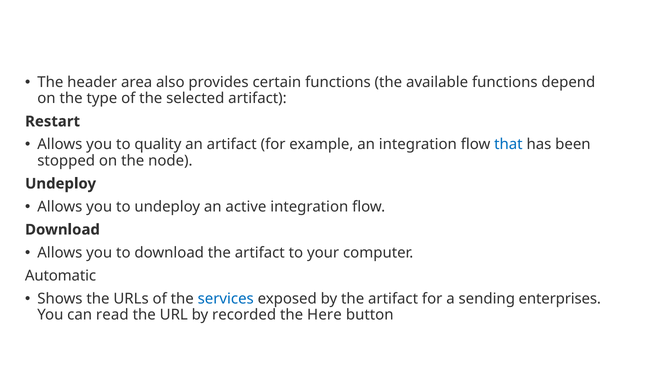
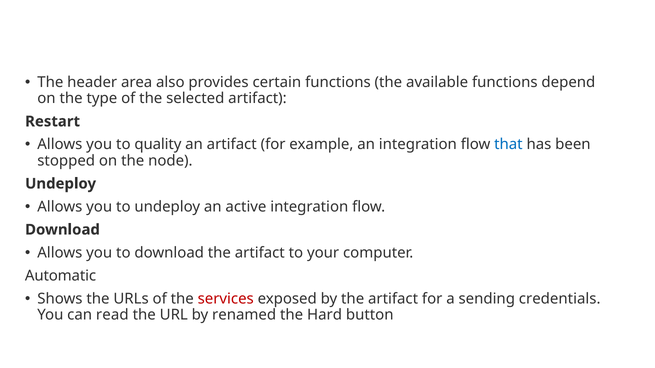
services colour: blue -> red
enterprises: enterprises -> credentials
recorded: recorded -> renamed
Here: Here -> Hard
